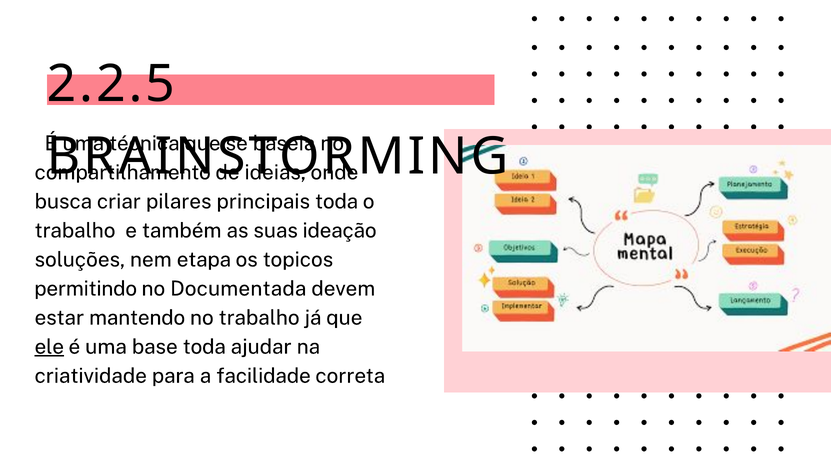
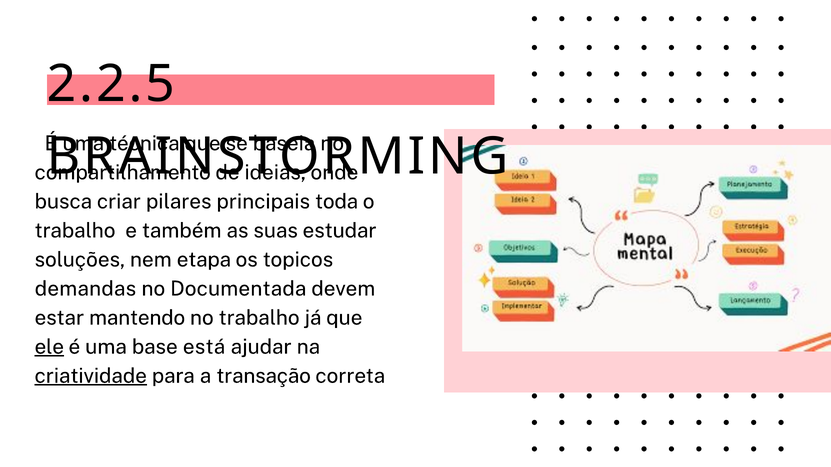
ideação: ideação -> estudar
permitindo: permitindo -> demandas
base toda: toda -> está
criatividade underline: none -> present
facilidade: facilidade -> transação
